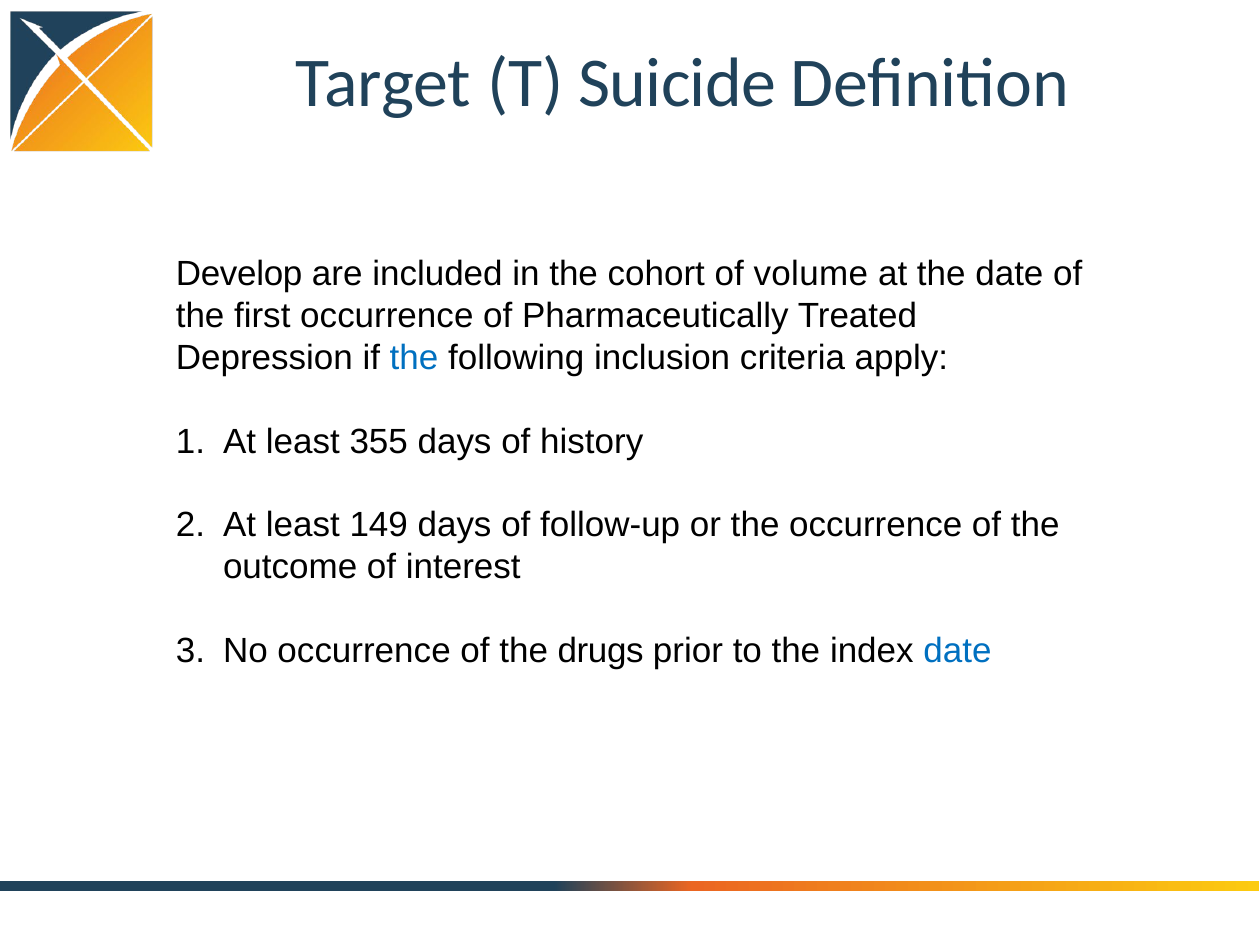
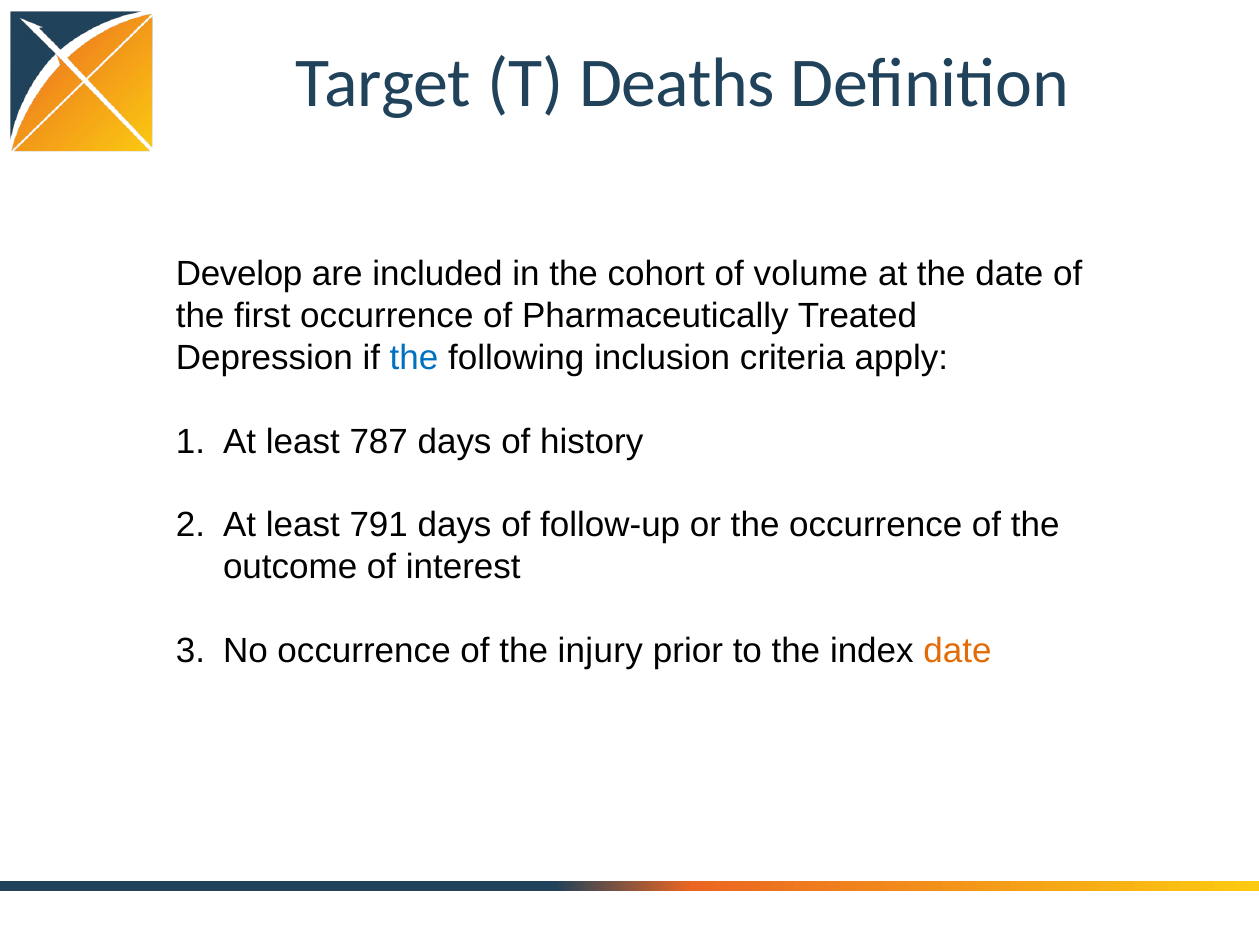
Suicide: Suicide -> Deaths
355: 355 -> 787
149: 149 -> 791
drugs: drugs -> injury
date at (957, 652) colour: blue -> orange
